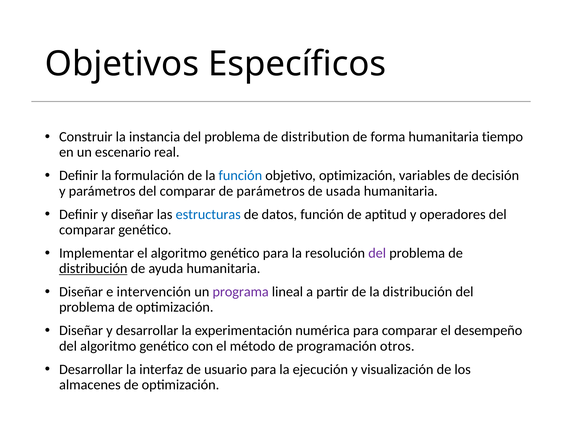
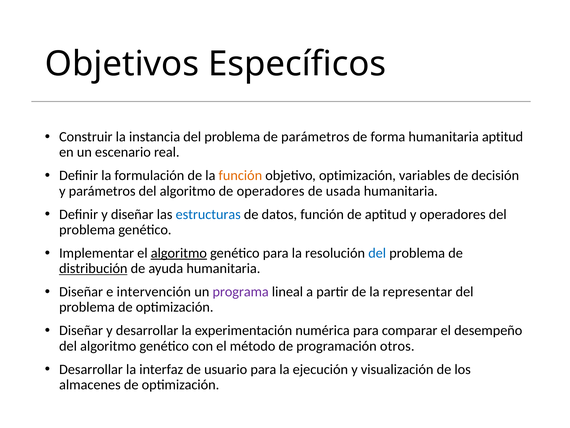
de distribution: distribution -> parámetros
humanitaria tiempo: tiempo -> aptitud
función at (240, 175) colour: blue -> orange
parámetros del comparar: comparar -> algoritmo
de parámetros: parámetros -> operadores
comparar at (87, 229): comparar -> problema
algoritmo at (179, 253) underline: none -> present
del at (377, 253) colour: purple -> blue
la distribución: distribución -> representar
